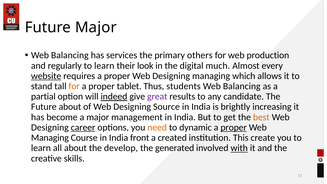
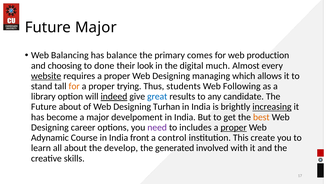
services: services -> balance
others: others -> comes
regularly: regularly -> choosing
learn at (104, 66): learn -> done
tablet: tablet -> trying
Balancing at (242, 86): Balancing -> Following
partial: partial -> library
great colour: purple -> blue
Source: Source -> Turhan
increasing underline: none -> present
management: management -> develpoment
career underline: present -> none
need colour: orange -> purple
dynamic: dynamic -> includes
Managing at (50, 138): Managing -> Adynamic
created: created -> control
with underline: present -> none
